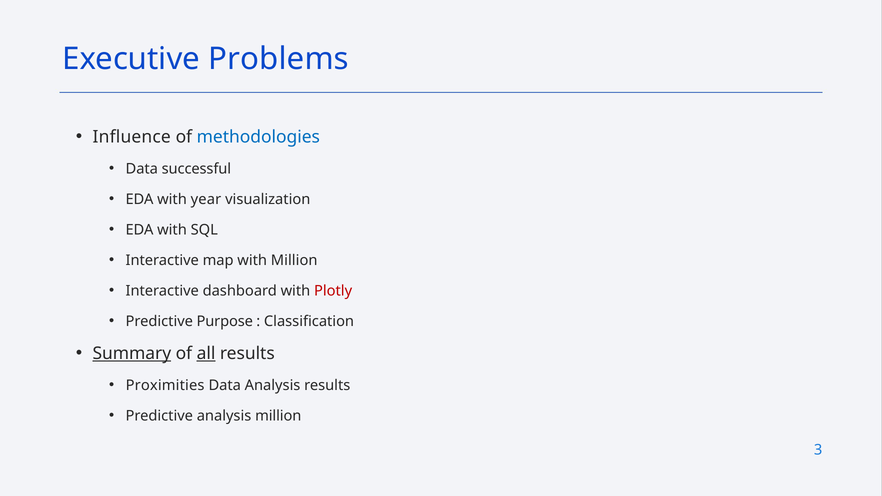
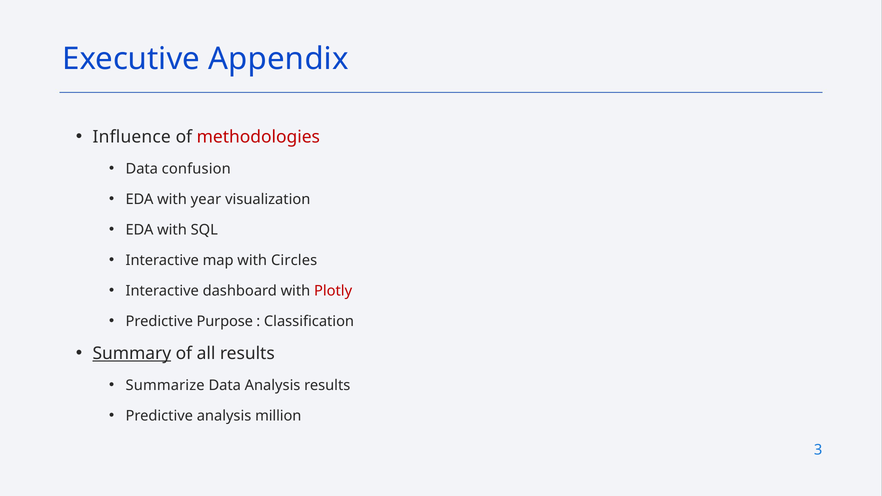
Problems: Problems -> Appendix
methodologies colour: blue -> red
successful: successful -> confusion
with Million: Million -> Circles
all underline: present -> none
Proximities: Proximities -> Summarize
